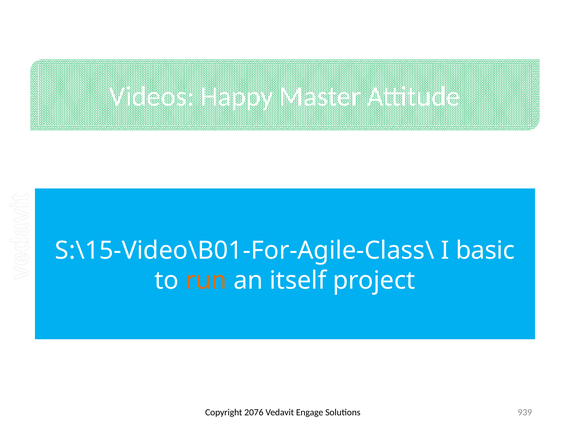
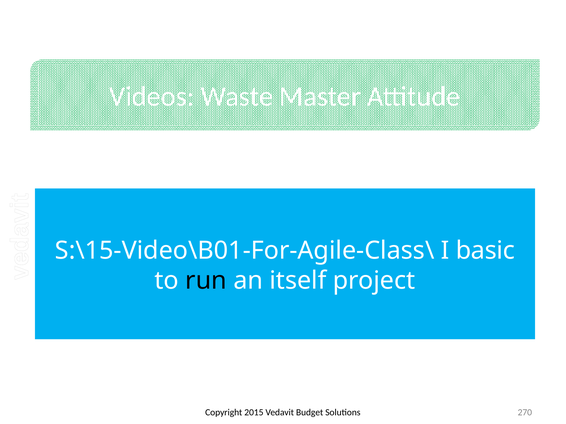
Happy: Happy -> Waste
run colour: orange -> black
2076: 2076 -> 2015
Engage: Engage -> Budget
939: 939 -> 270
